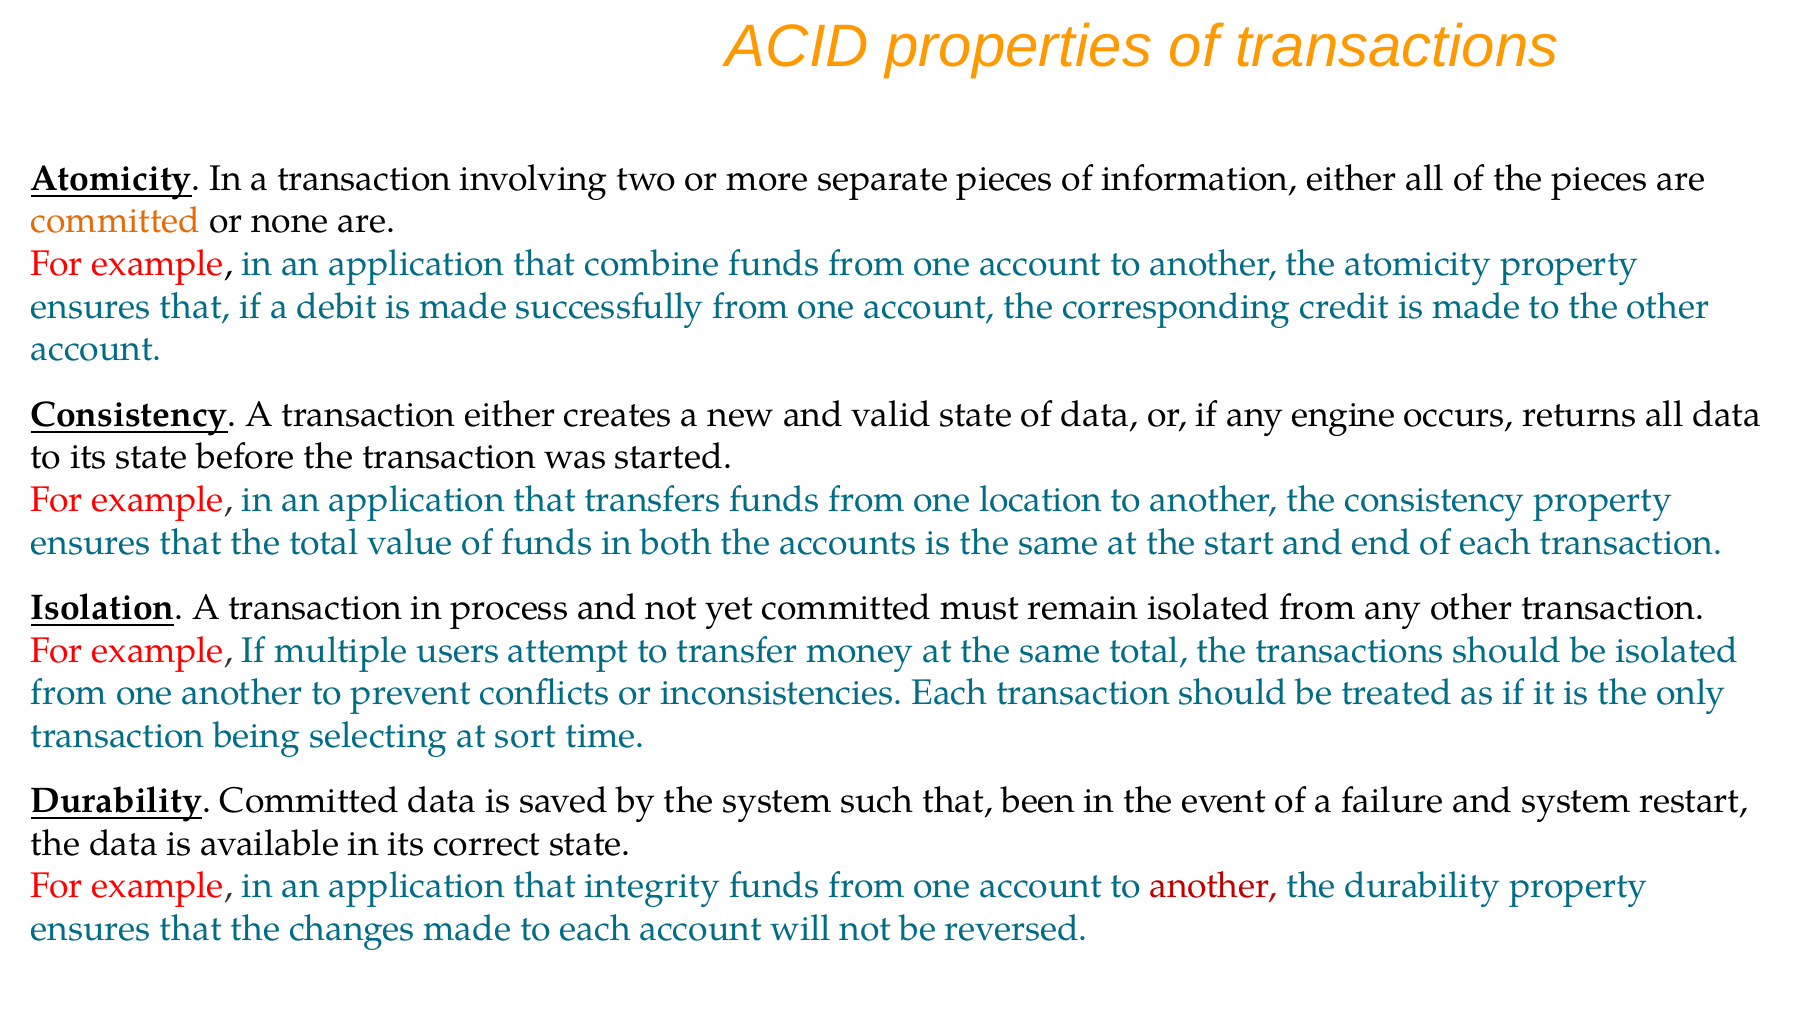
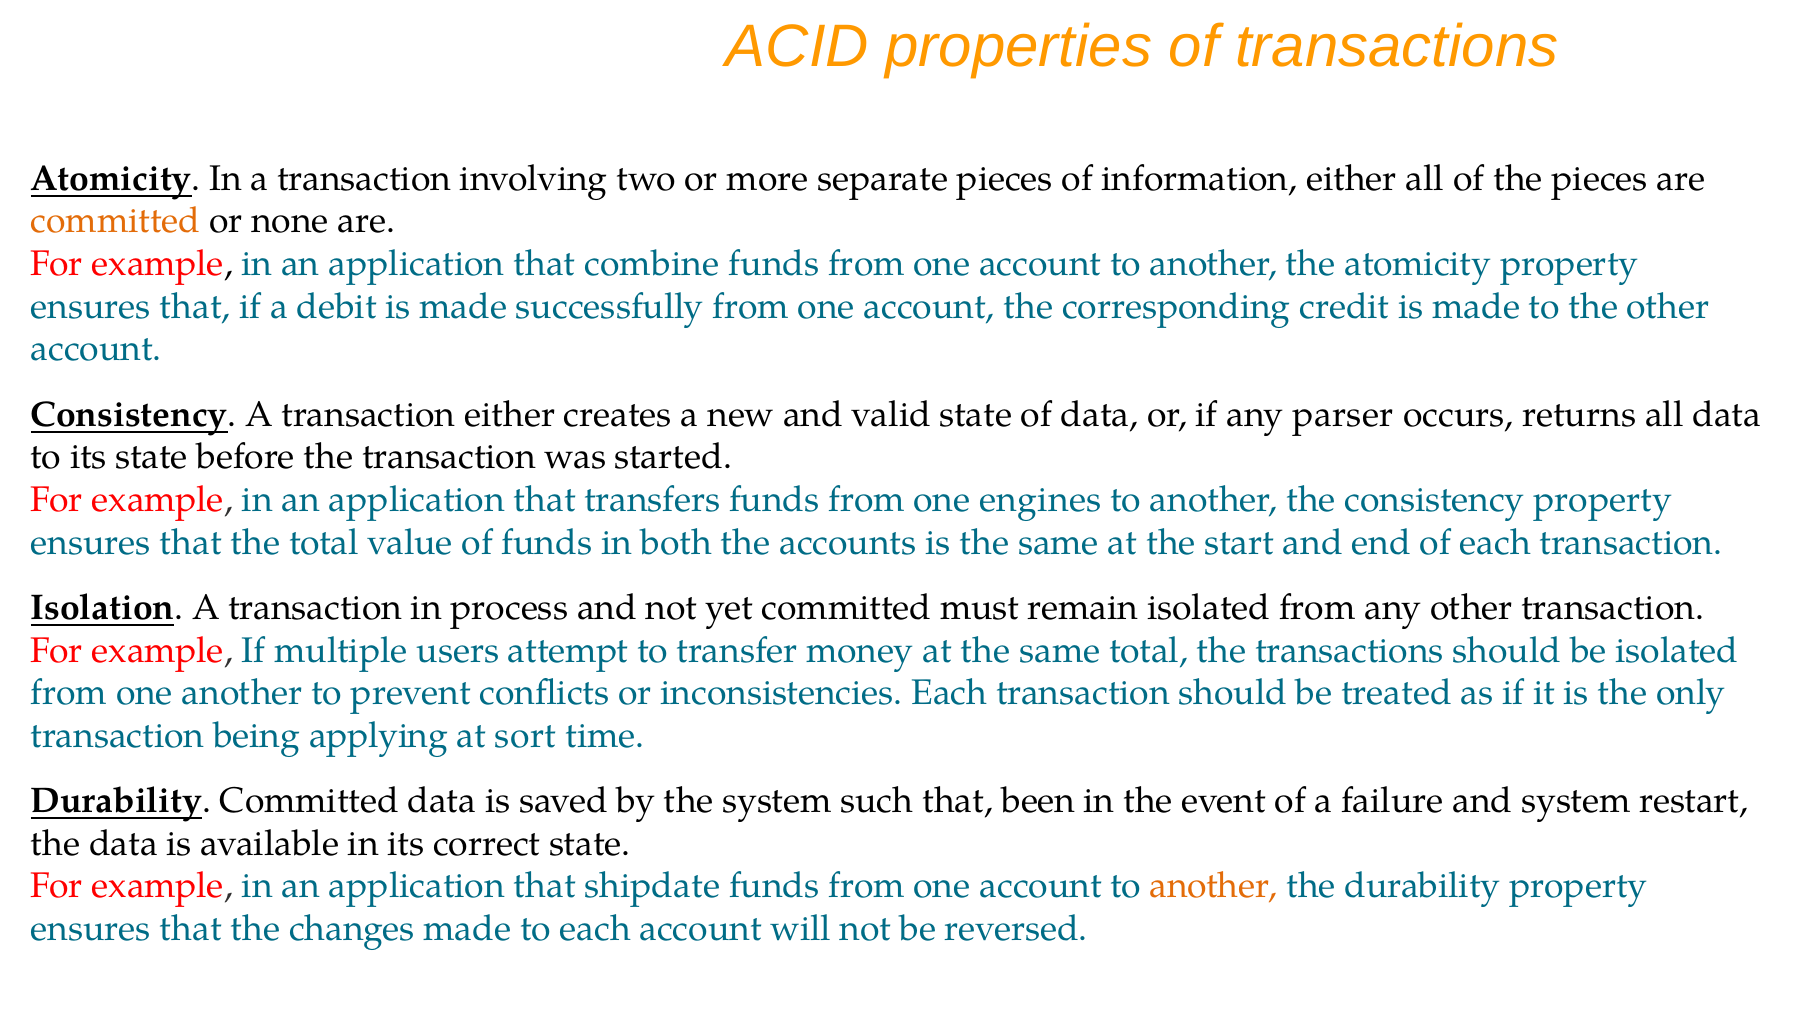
engine: engine -> parser
location: location -> engines
selecting: selecting -> applying
integrity: integrity -> shipdate
another at (1214, 886) colour: red -> orange
